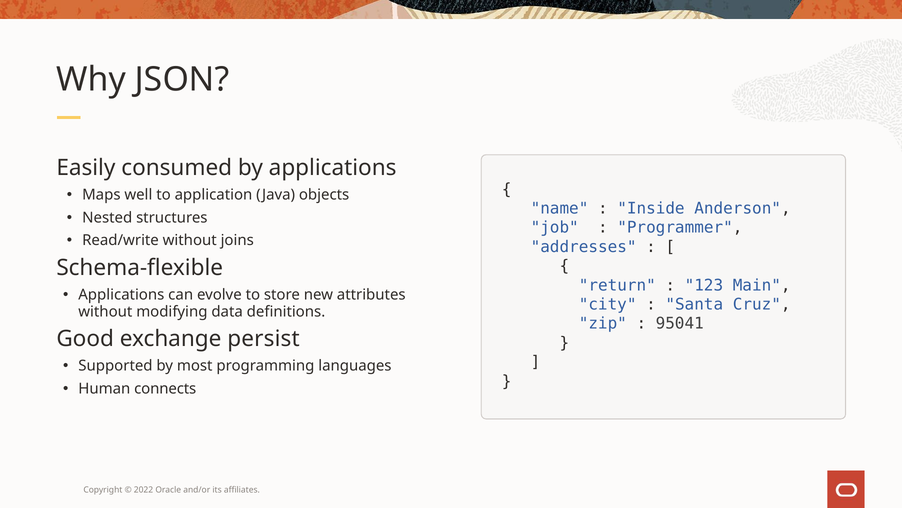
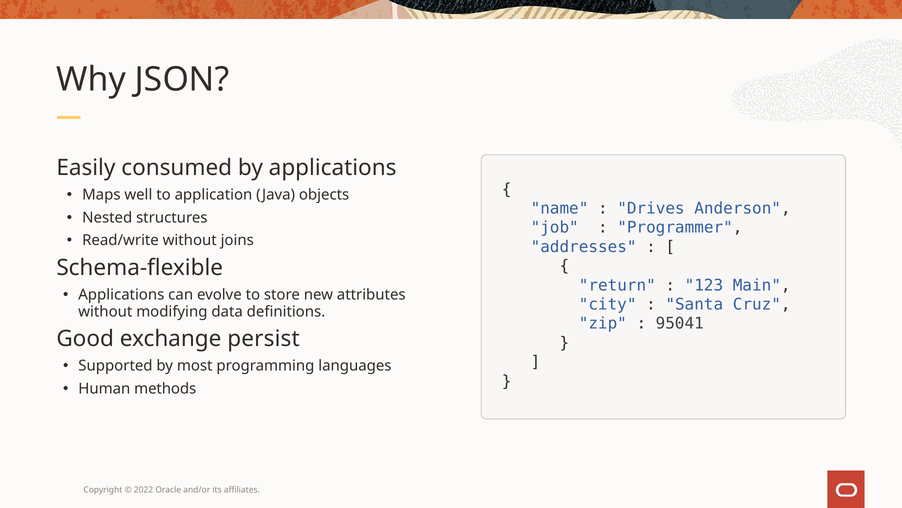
Inside: Inside -> Drives
connects: connects -> methods
